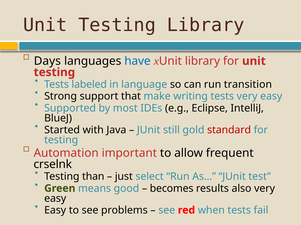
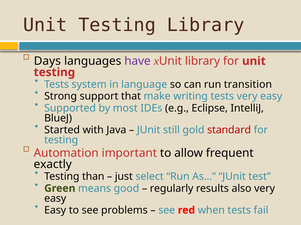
have colour: blue -> purple
labeled: labeled -> system
crselnk: crselnk -> exactly
becomes: becomes -> regularly
